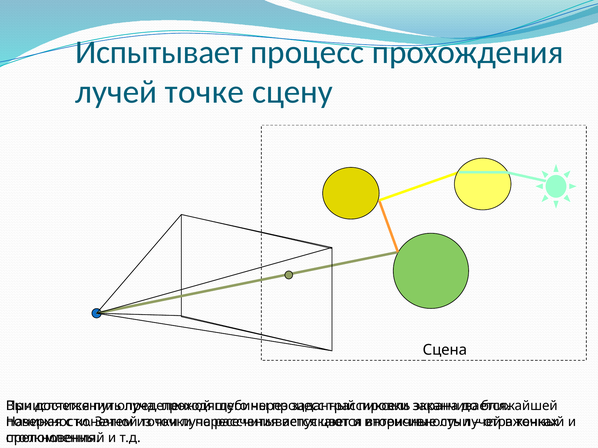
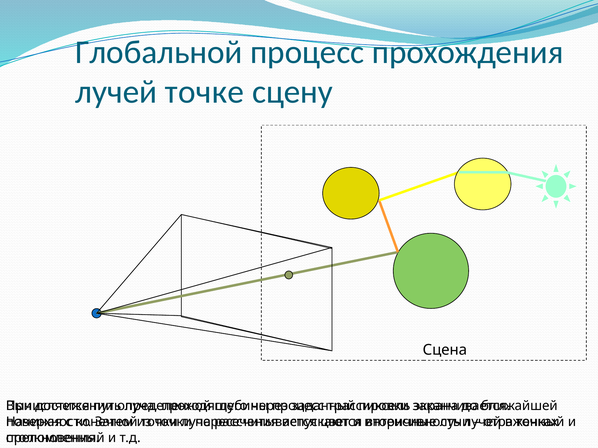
Испытывает: Испытывает -> Глобальной
